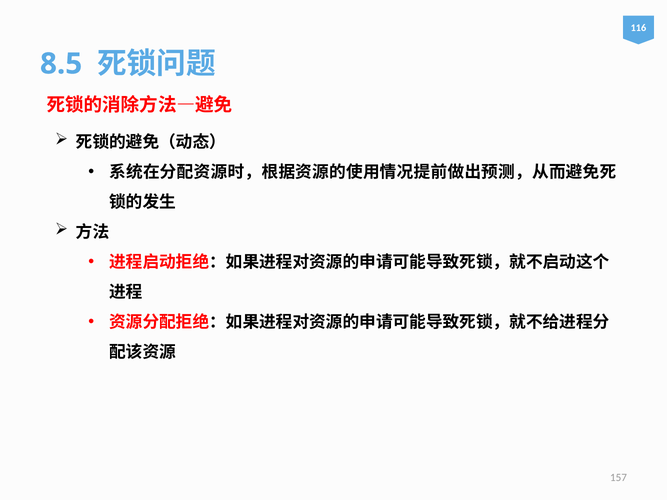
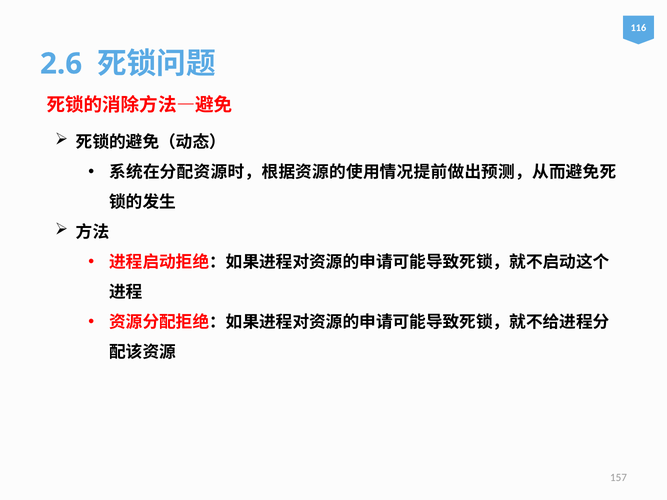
8.5: 8.5 -> 2.6
